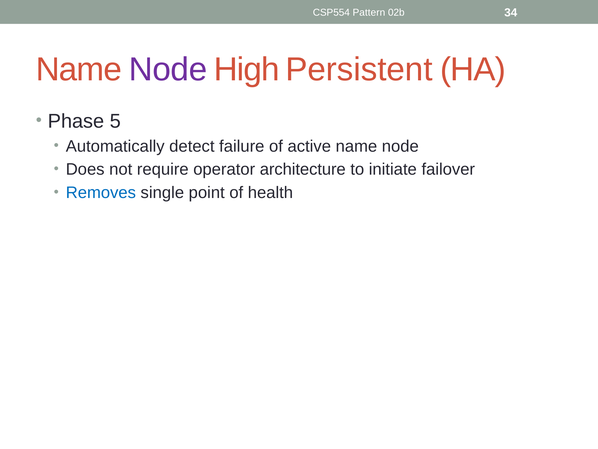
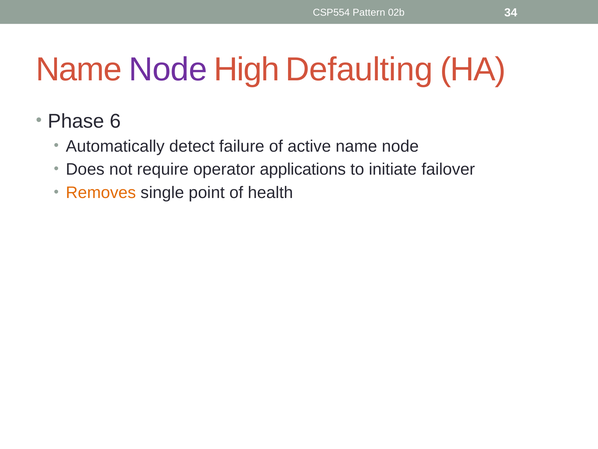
Persistent: Persistent -> Defaulting
5: 5 -> 6
architecture: architecture -> applications
Removes colour: blue -> orange
